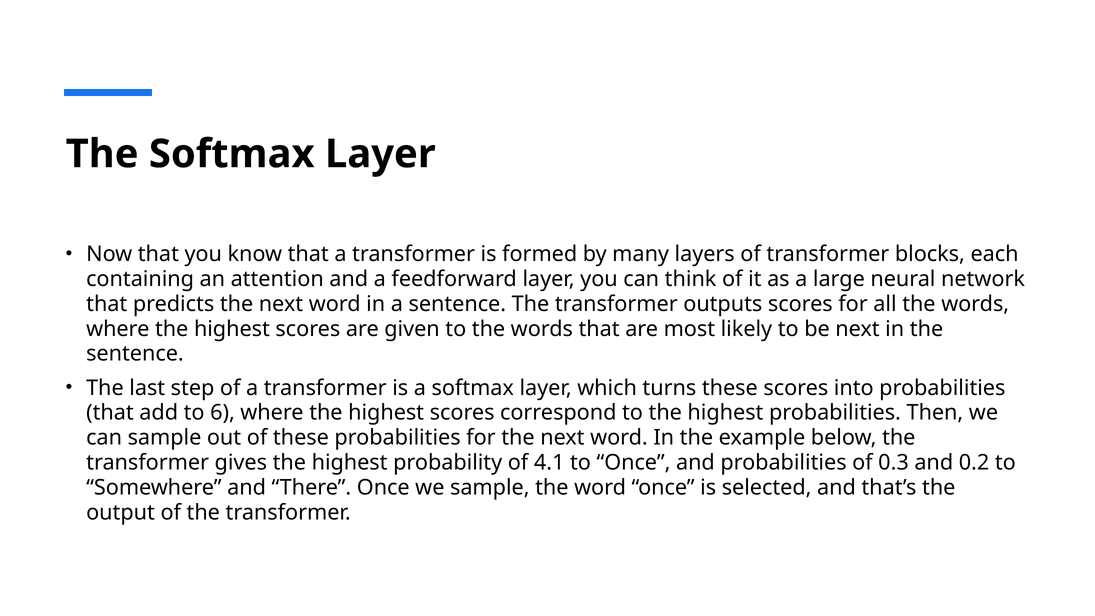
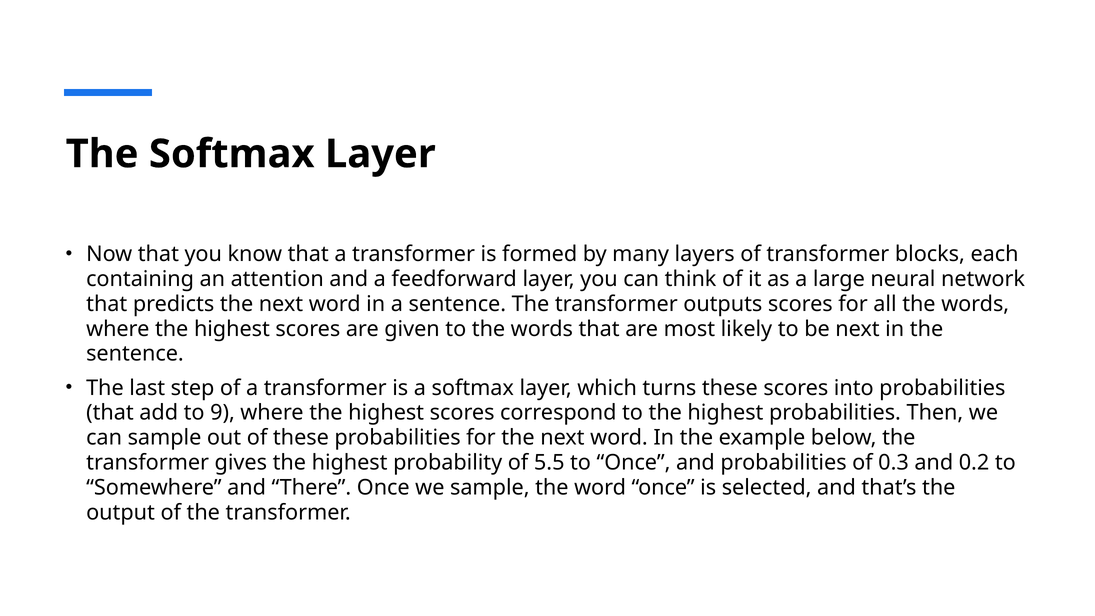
6: 6 -> 9
4.1: 4.1 -> 5.5
